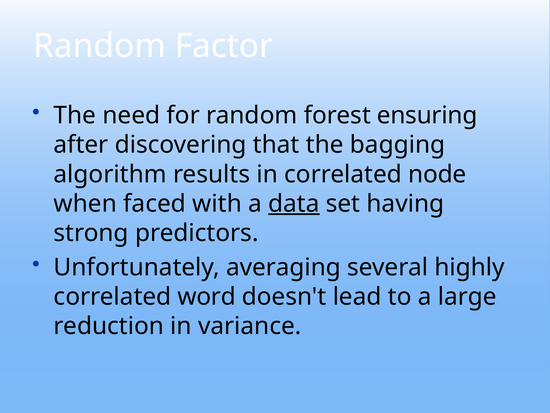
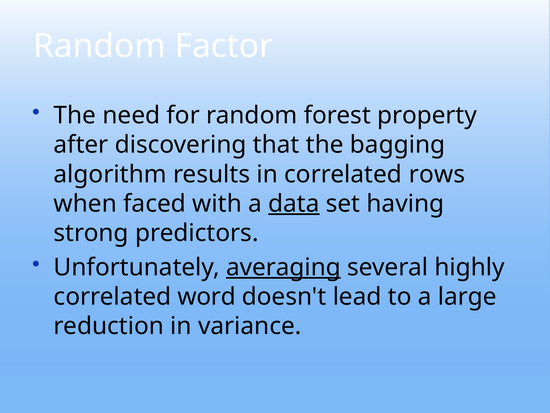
ensuring: ensuring -> property
node: node -> rows
averaging underline: none -> present
